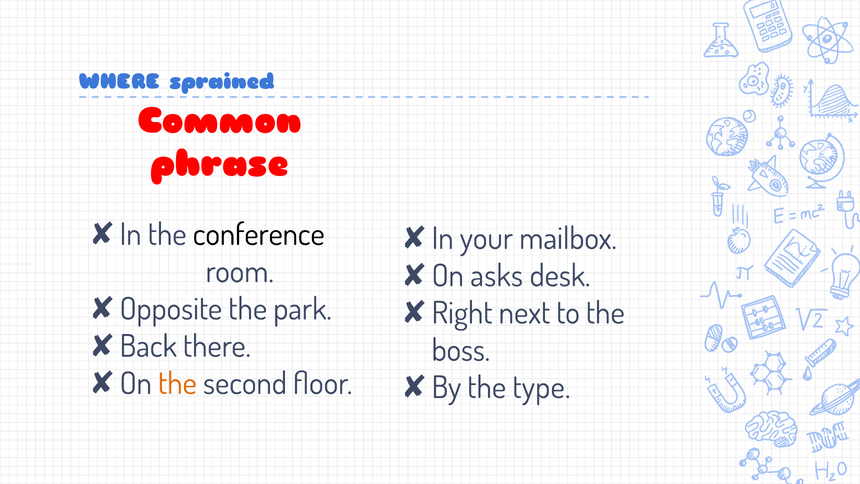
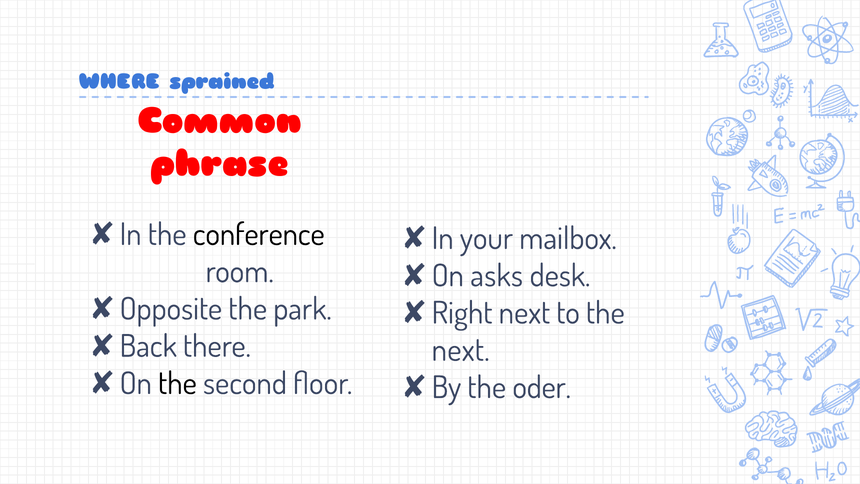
boss at (461, 350): boss -> next
the at (177, 384) colour: orange -> black
type: type -> oder
